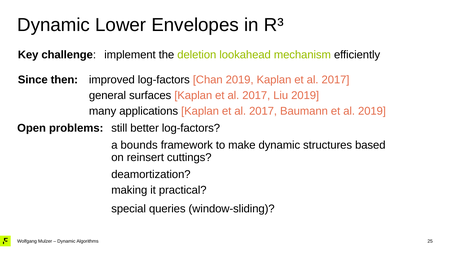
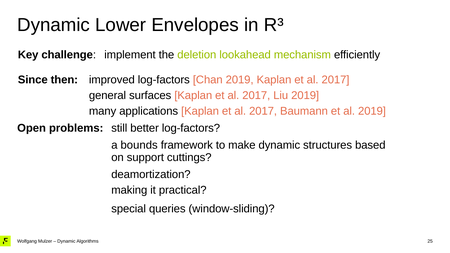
reinsert: reinsert -> support
